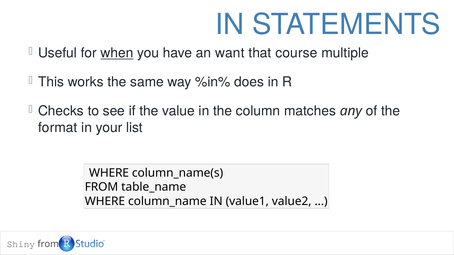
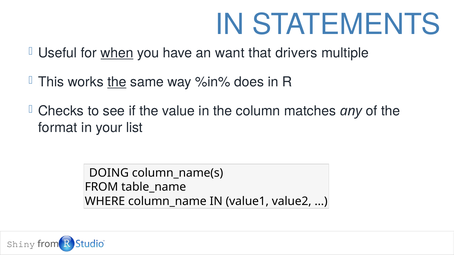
course: course -> drivers
the at (117, 82) underline: none -> present
WHERE at (109, 173): WHERE -> DOING
